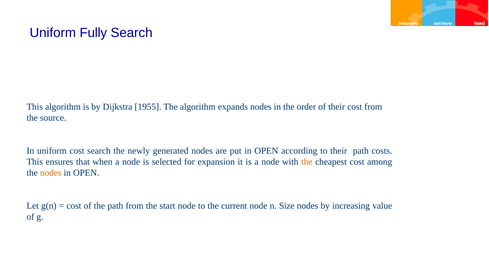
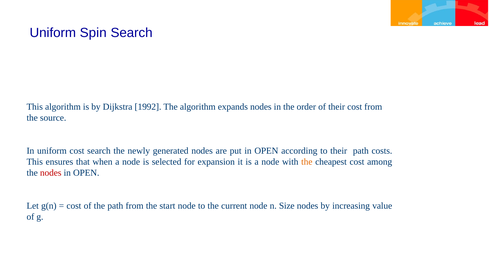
Fully: Fully -> Spin
1955: 1955 -> 1992
nodes at (51, 173) colour: orange -> red
